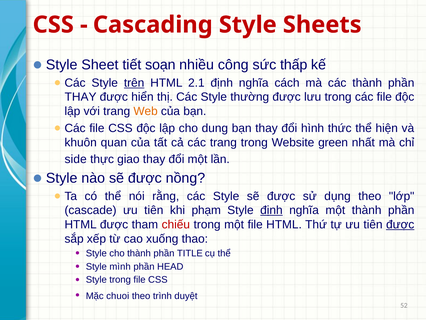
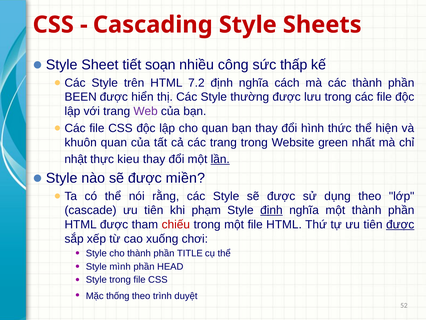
trên underline: present -> none
2.1: 2.1 -> 7.2
THAY at (81, 97): THAY -> BEEN
Web colour: orange -> purple
cho dung: dung -> quan
side: side -> nhật
giao: giao -> kieu
lần underline: none -> present
nồng: nồng -> miền
thao: thao -> chơi
chuoi: chuoi -> thống
